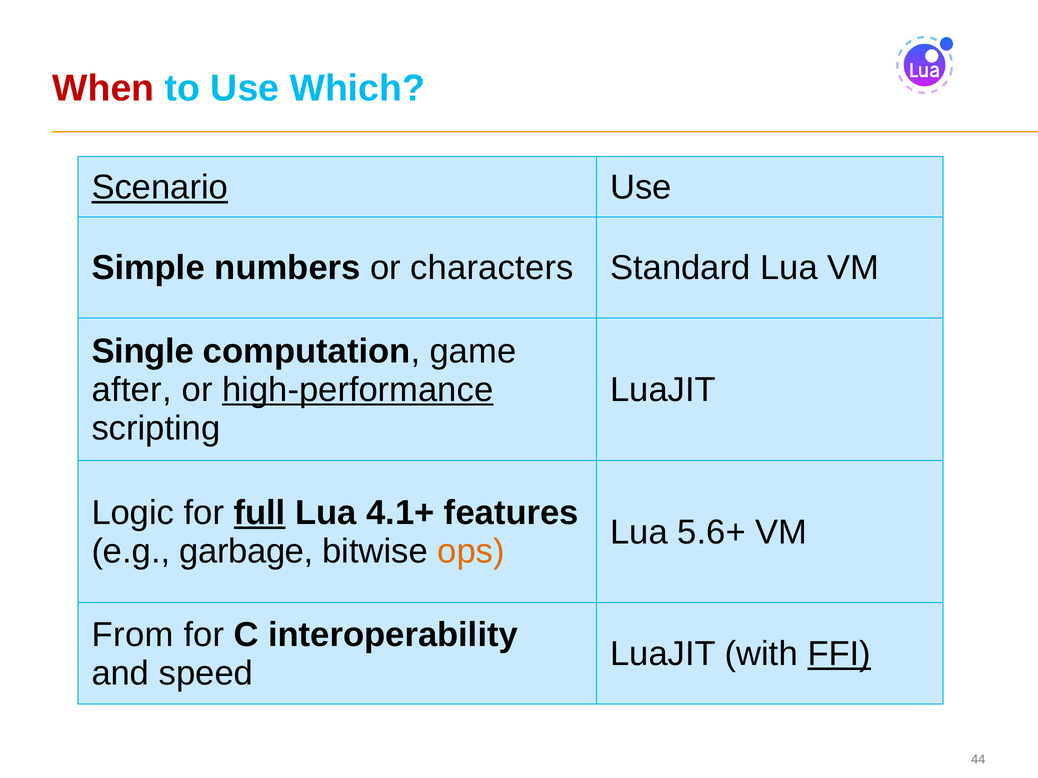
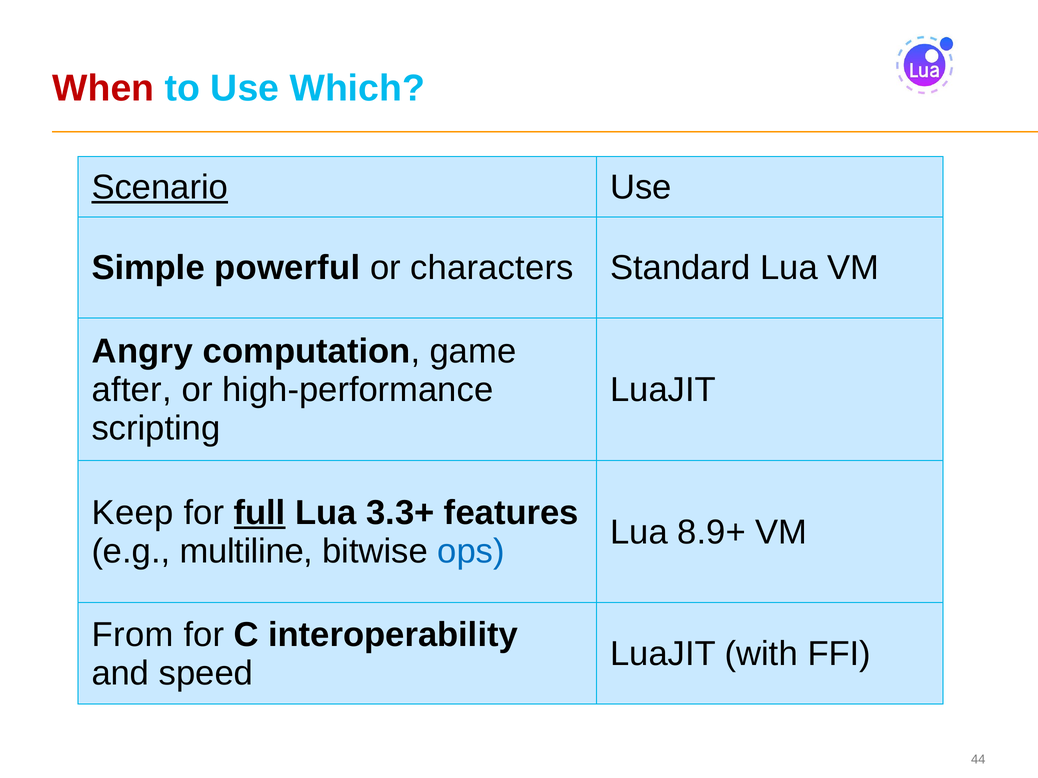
numbers: numbers -> powerful
Single: Single -> Angry
high-performance underline: present -> none
Logic: Logic -> Keep
4.1+: 4.1+ -> 3.3+
5.6+: 5.6+ -> 8.9+
garbage: garbage -> multiline
ops colour: orange -> blue
FFI underline: present -> none
